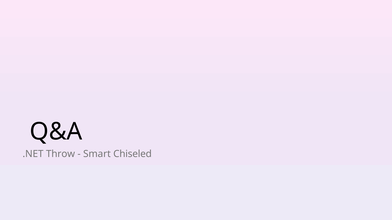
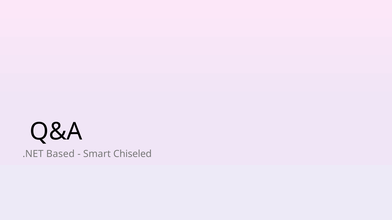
Throw: Throw -> Based
